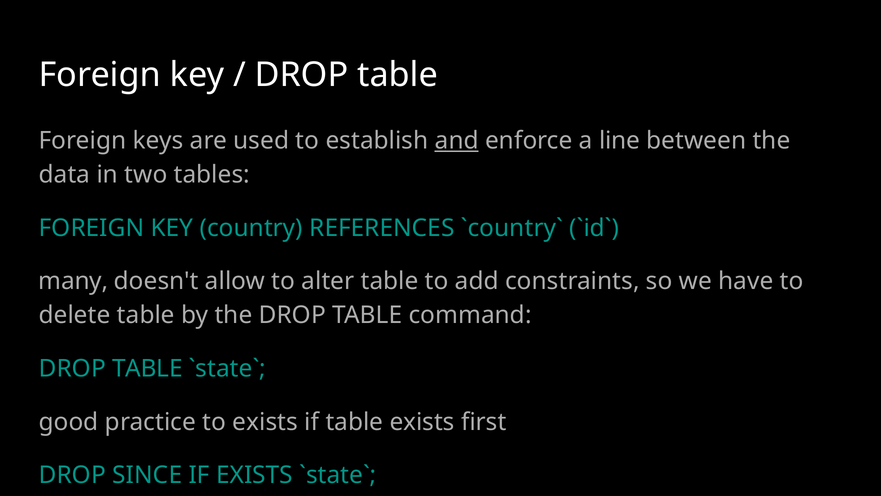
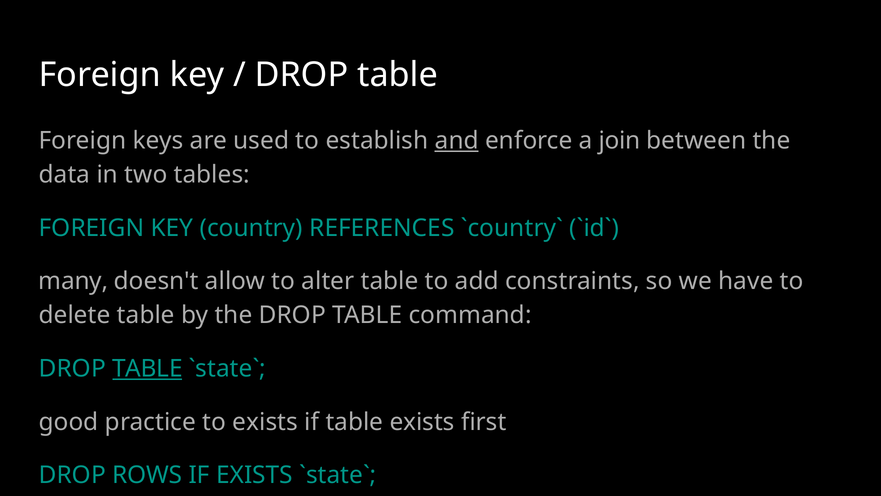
line: line -> join
TABLE at (147, 368) underline: none -> present
SINCE: SINCE -> ROWS
